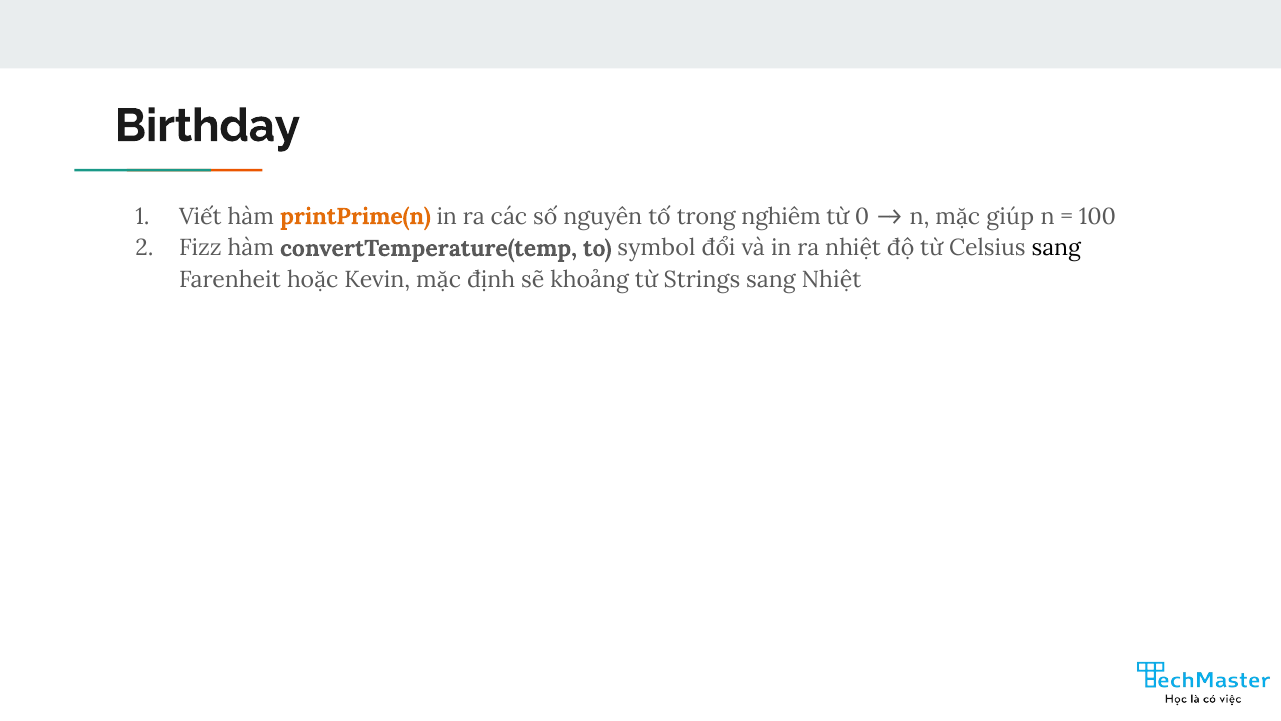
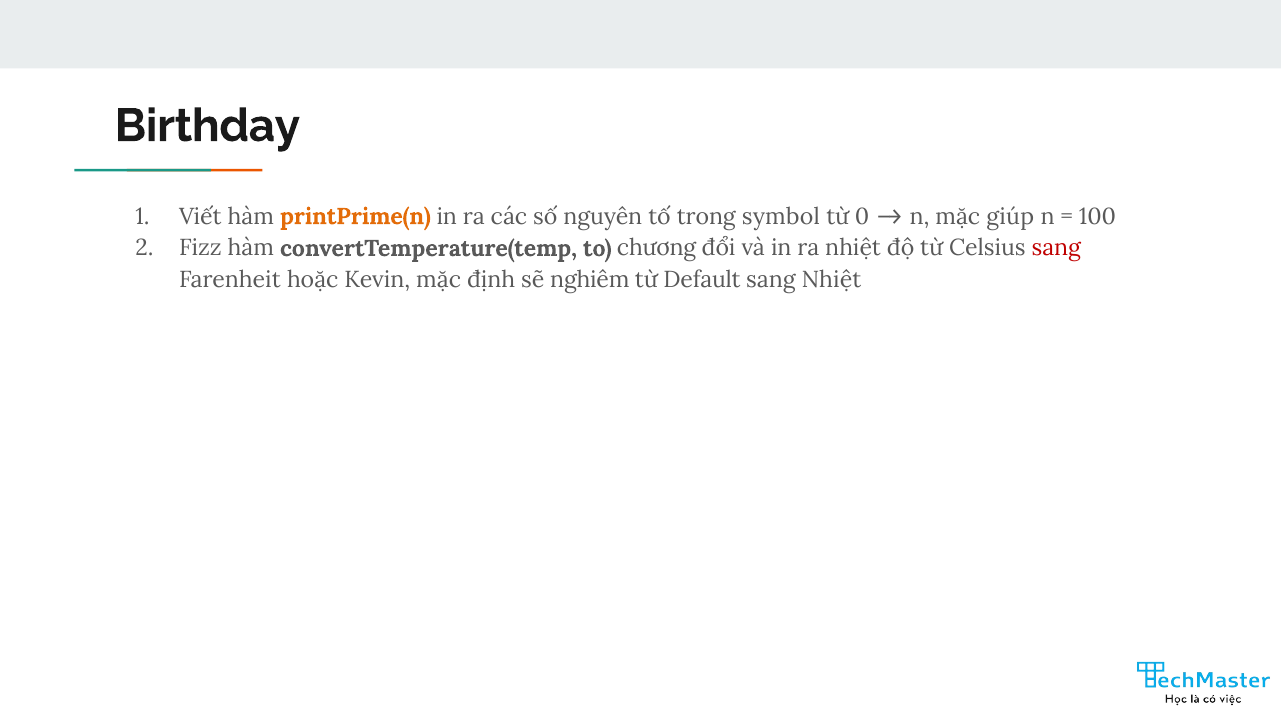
nghiêm: nghiêm -> symbol
symbol: symbol -> chương
sang at (1056, 248) colour: black -> red
khoảng: khoảng -> nghiêm
Strings: Strings -> Default
